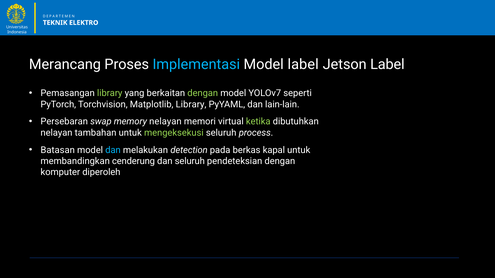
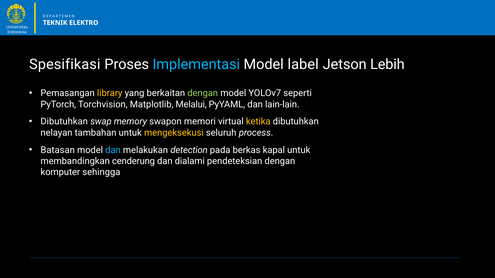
Merancang: Merancang -> Spesifikasi
Jetson Label: Label -> Lebih
library at (110, 93) colour: light green -> yellow
Matplotlib Library: Library -> Melalui
Persebaran at (64, 122): Persebaran -> Dibutuhkan
memory nelayan: nelayan -> swapon
ketika colour: light green -> yellow
mengeksekusi colour: light green -> yellow
dan seluruh: seluruh -> dialami
diperoleh: diperoleh -> sehingga
